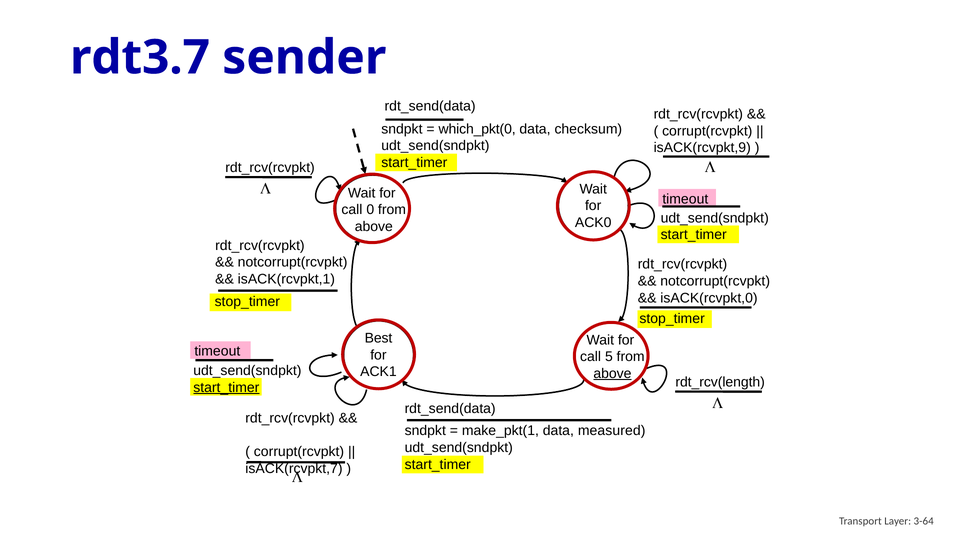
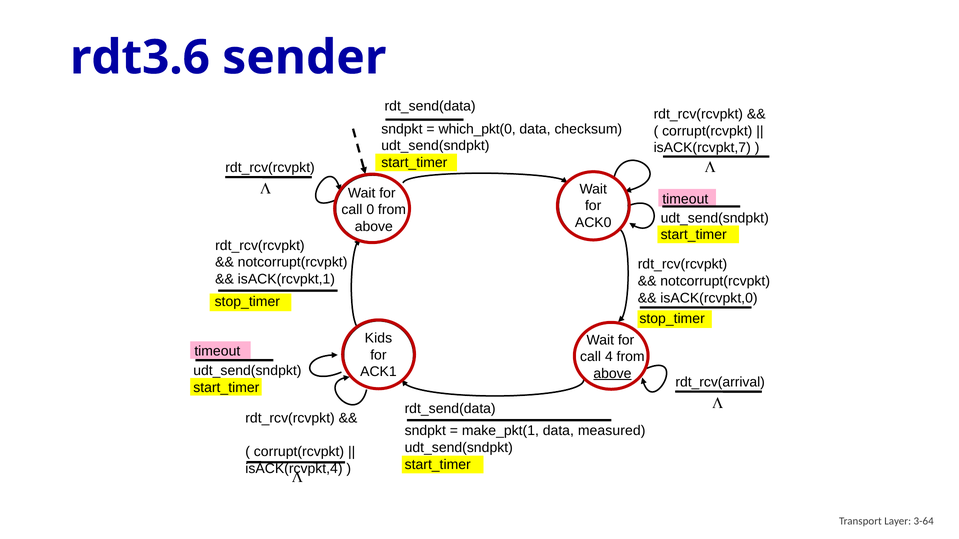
rdt3.7: rdt3.7 -> rdt3.6
isACK(rcvpkt,9: isACK(rcvpkt,9 -> isACK(rcvpkt,7
Best: Best -> Kids
5: 5 -> 4
rdt_rcv(length: rdt_rcv(length -> rdt_rcv(arrival
start_timer at (226, 388) underline: present -> none
isACK(rcvpkt,7: isACK(rcvpkt,7 -> isACK(rcvpkt,4
